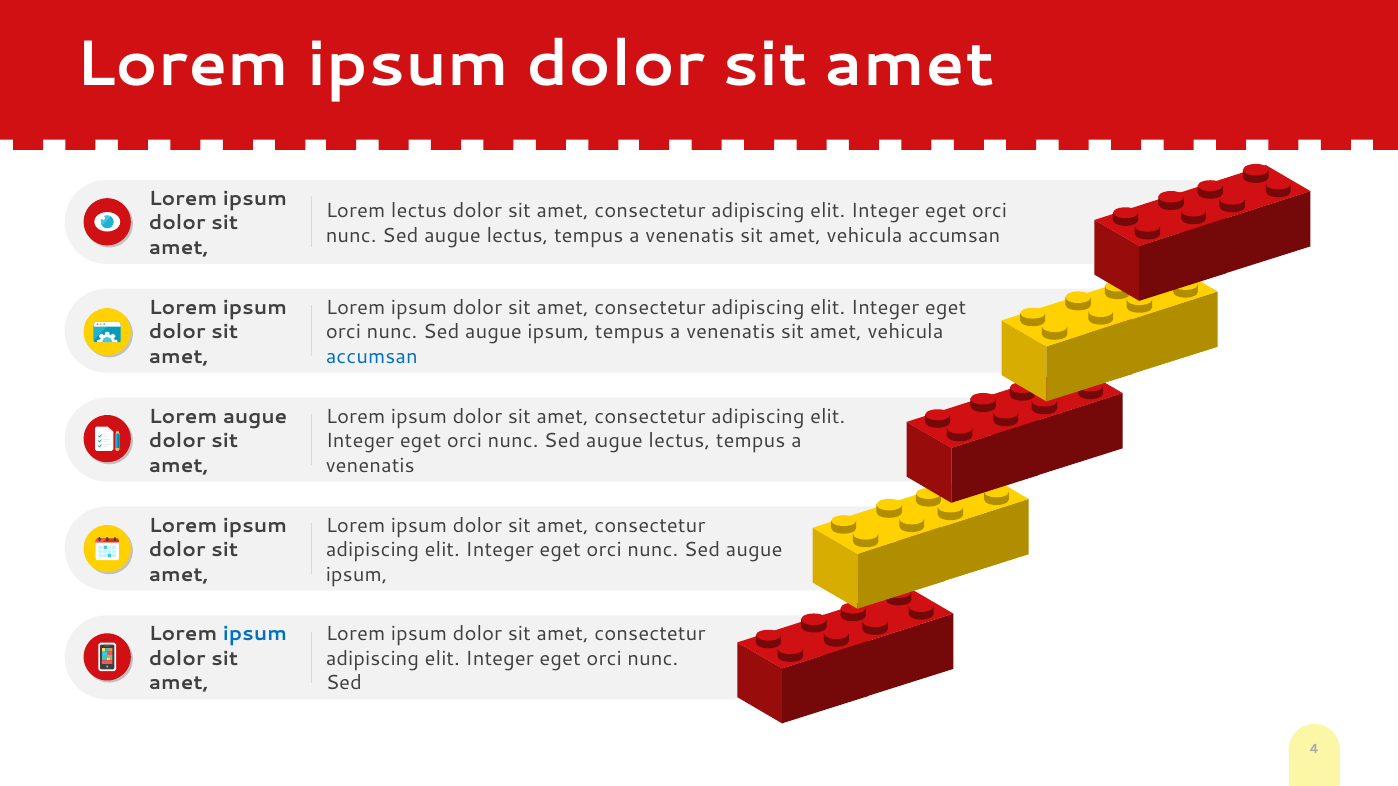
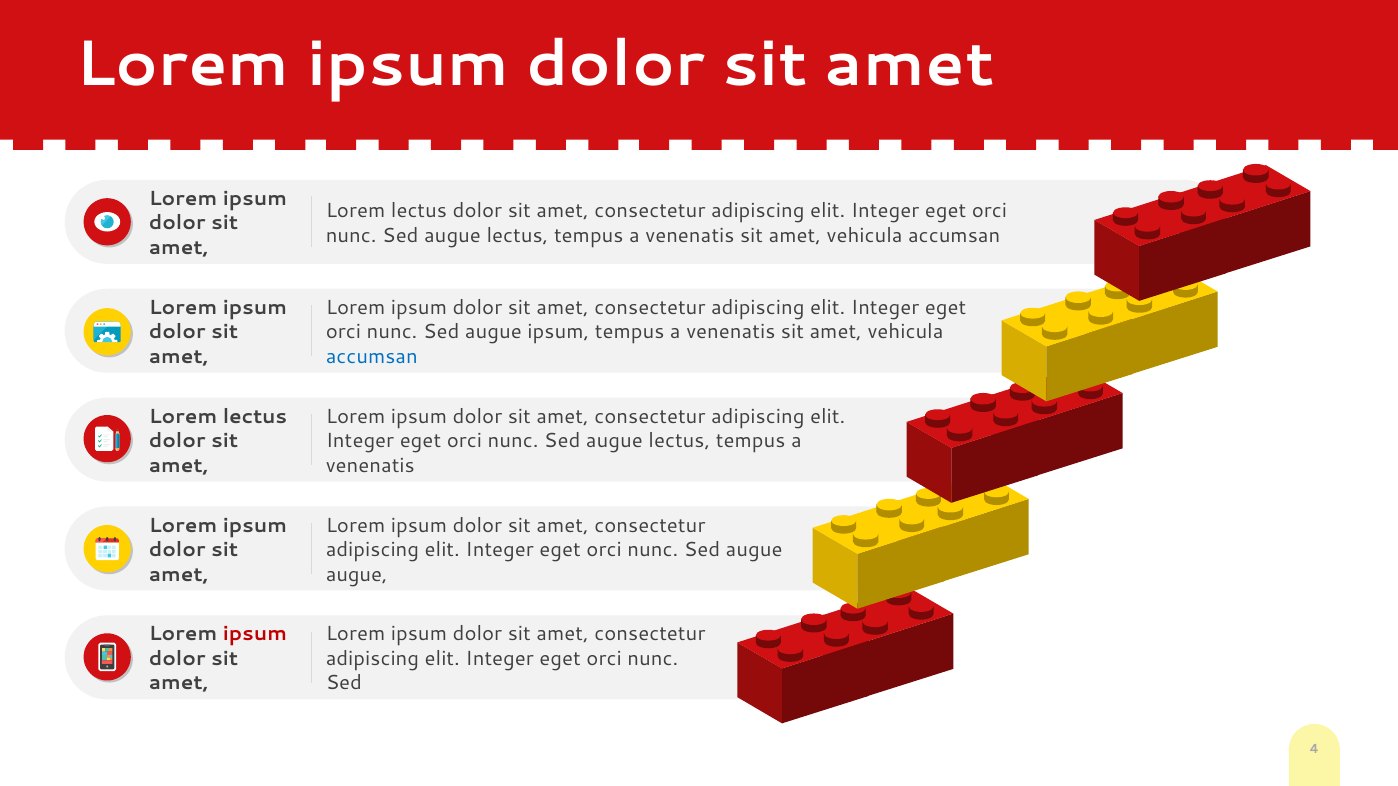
augue at (255, 417): augue -> lectus
ipsum at (357, 575): ipsum -> augue
ipsum at (255, 635) colour: blue -> red
